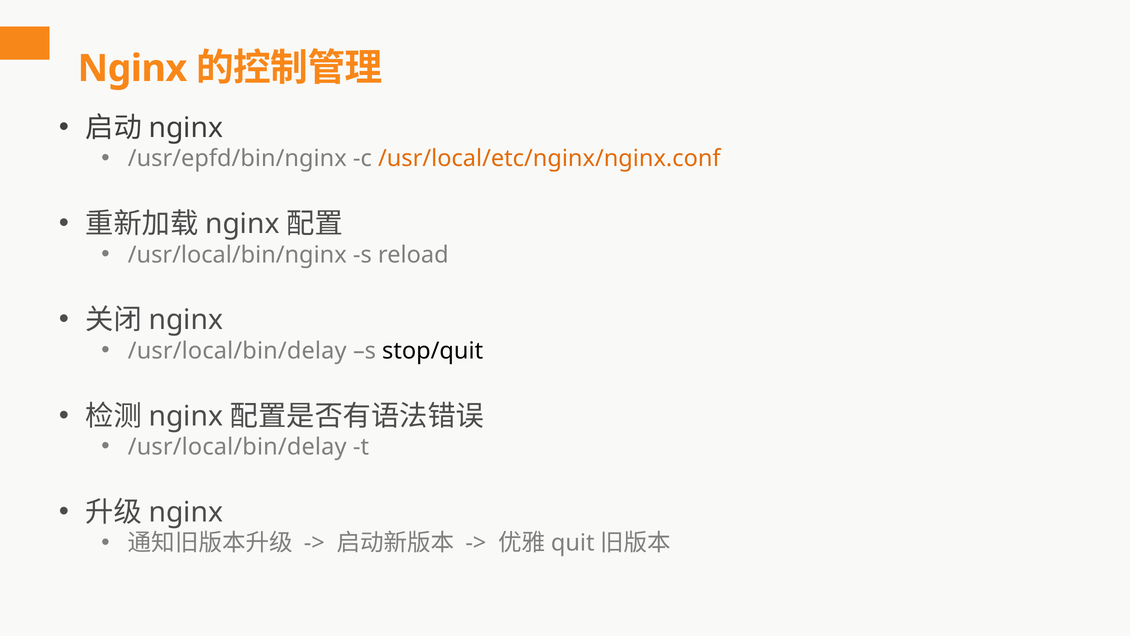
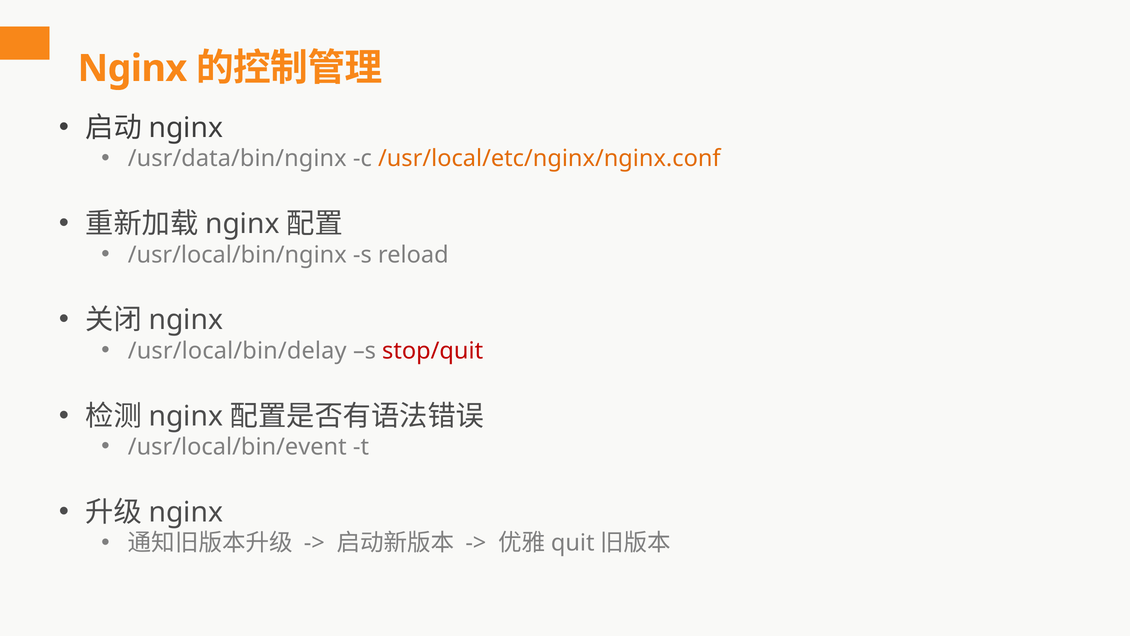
/usr/epfd/bin/nginx: /usr/epfd/bin/nginx -> /usr/data/bin/nginx
stop/quit colour: black -> red
/usr/local/bin/delay at (237, 447): /usr/local/bin/delay -> /usr/local/bin/event
